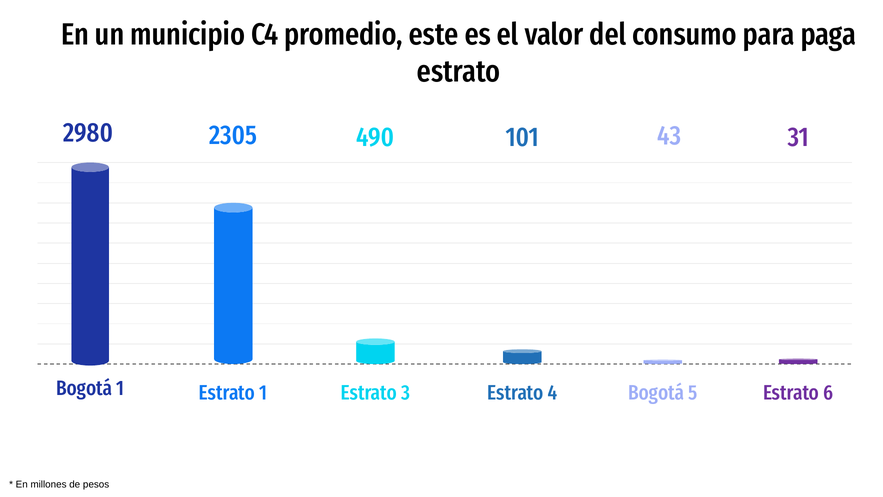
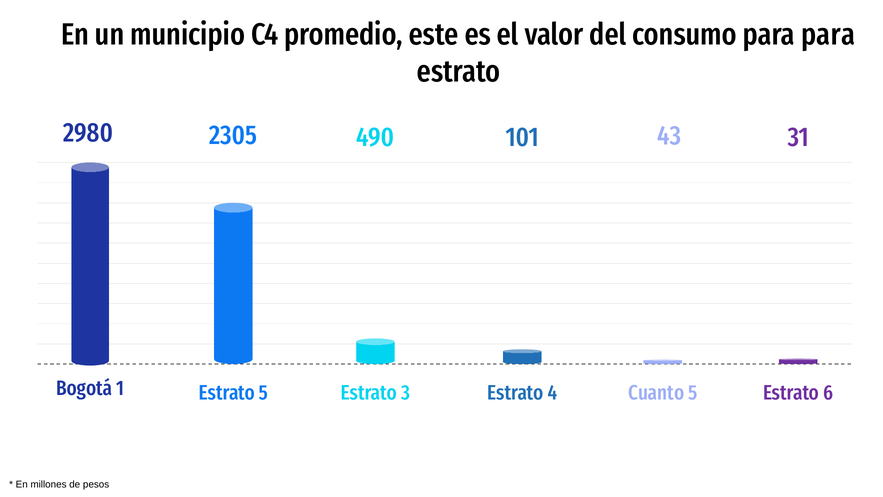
para paga: paga -> para
Estrato 1: 1 -> 5
Bogotá at (656, 393): Bogotá -> Cuanto
